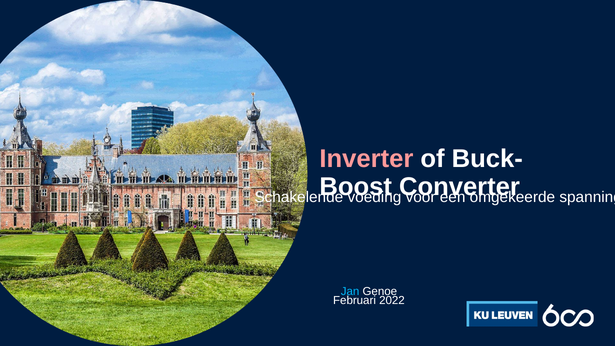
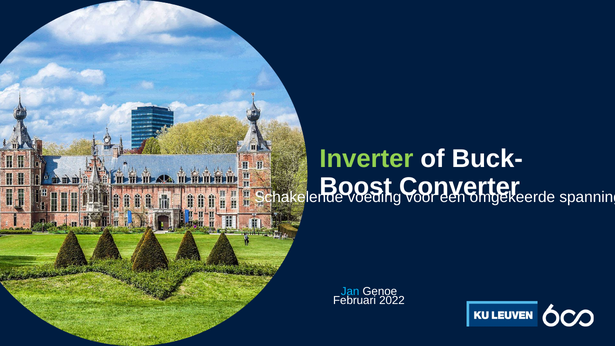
Inverter colour: pink -> light green
